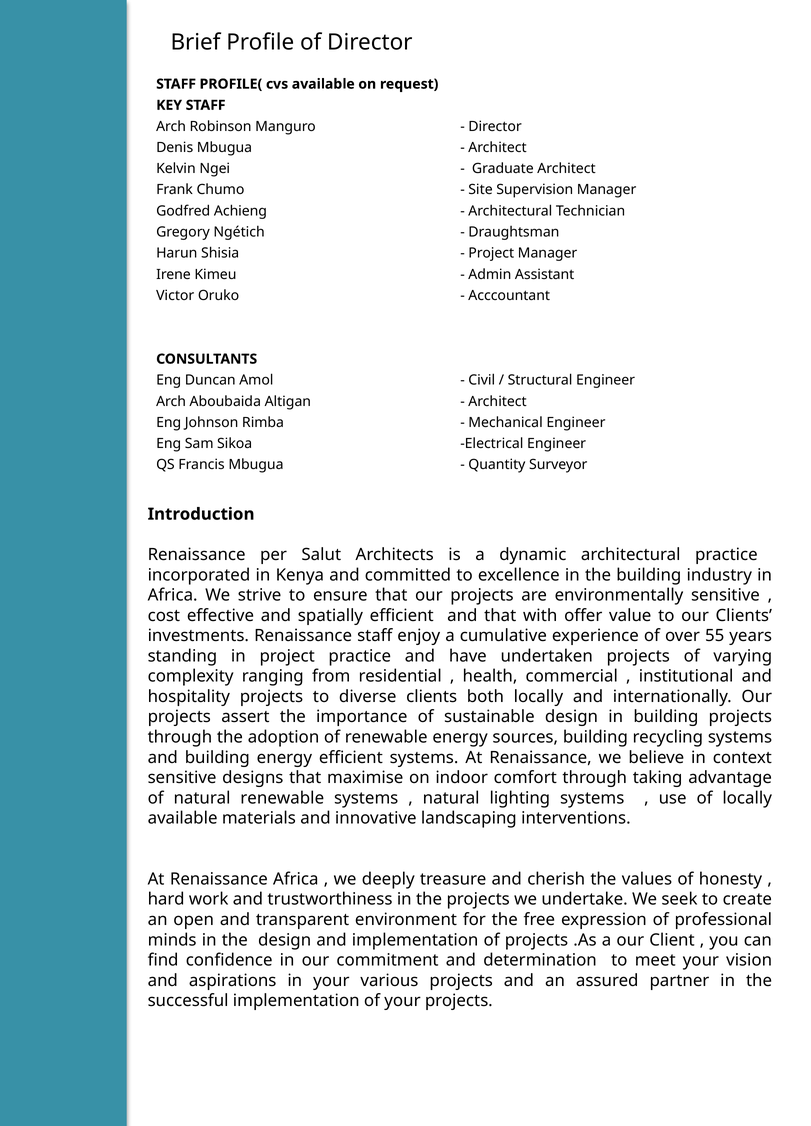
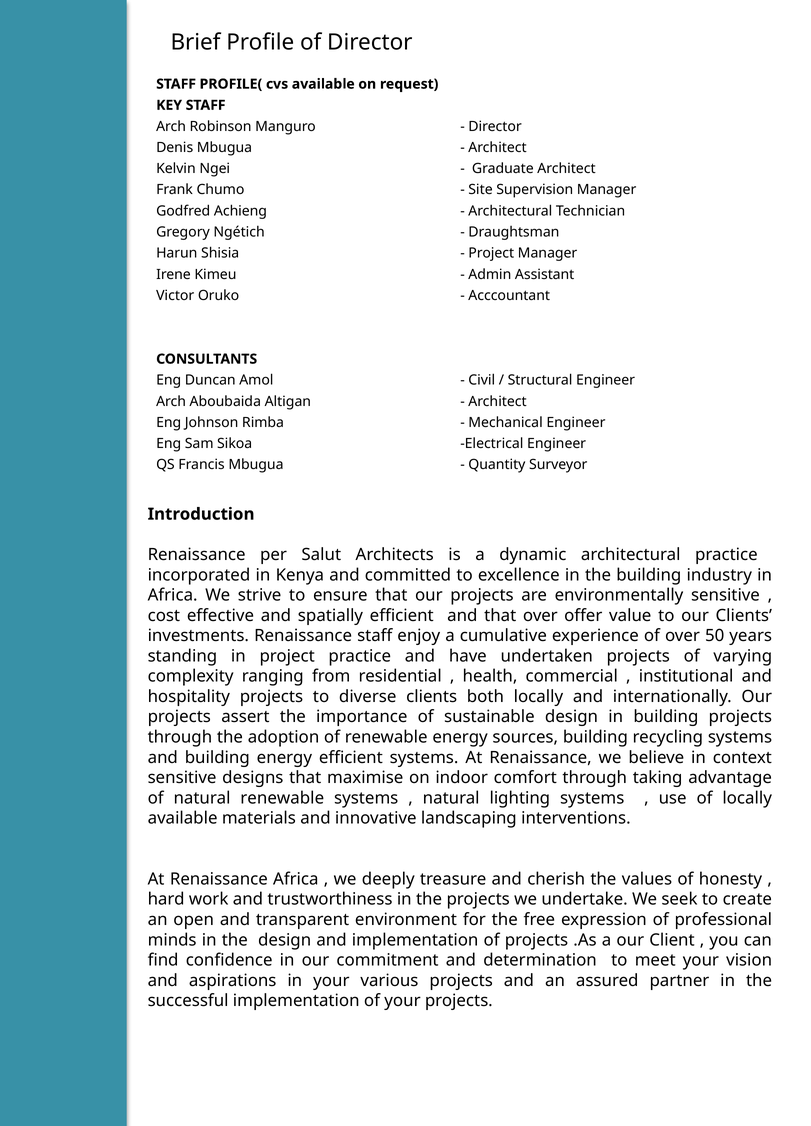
that with: with -> over
55: 55 -> 50
